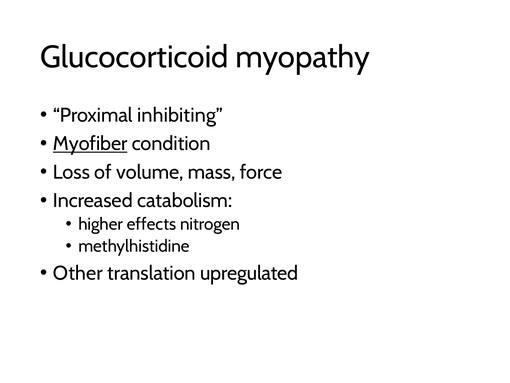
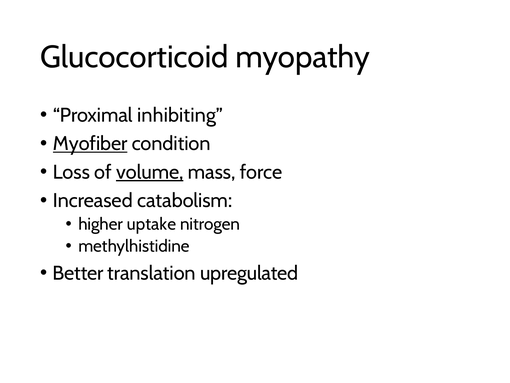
volume underline: none -> present
effects: effects -> uptake
Other: Other -> Better
